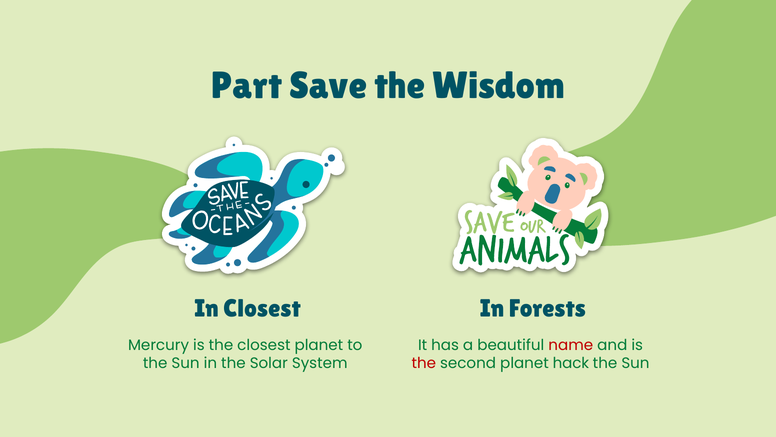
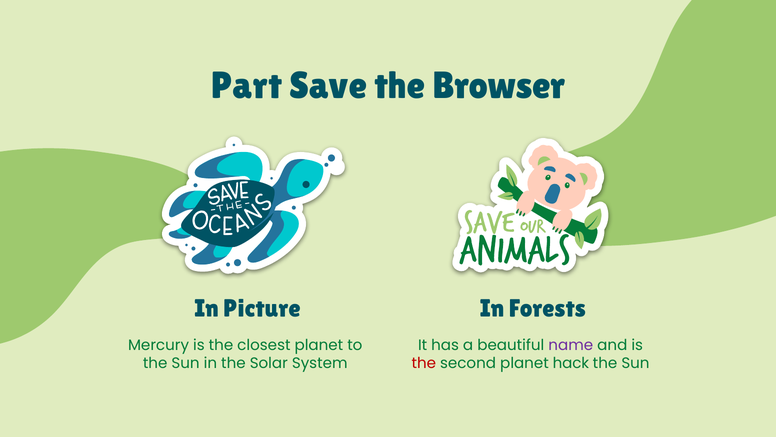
Wisdom: Wisdom -> Browser
In Closest: Closest -> Picture
name colour: red -> purple
